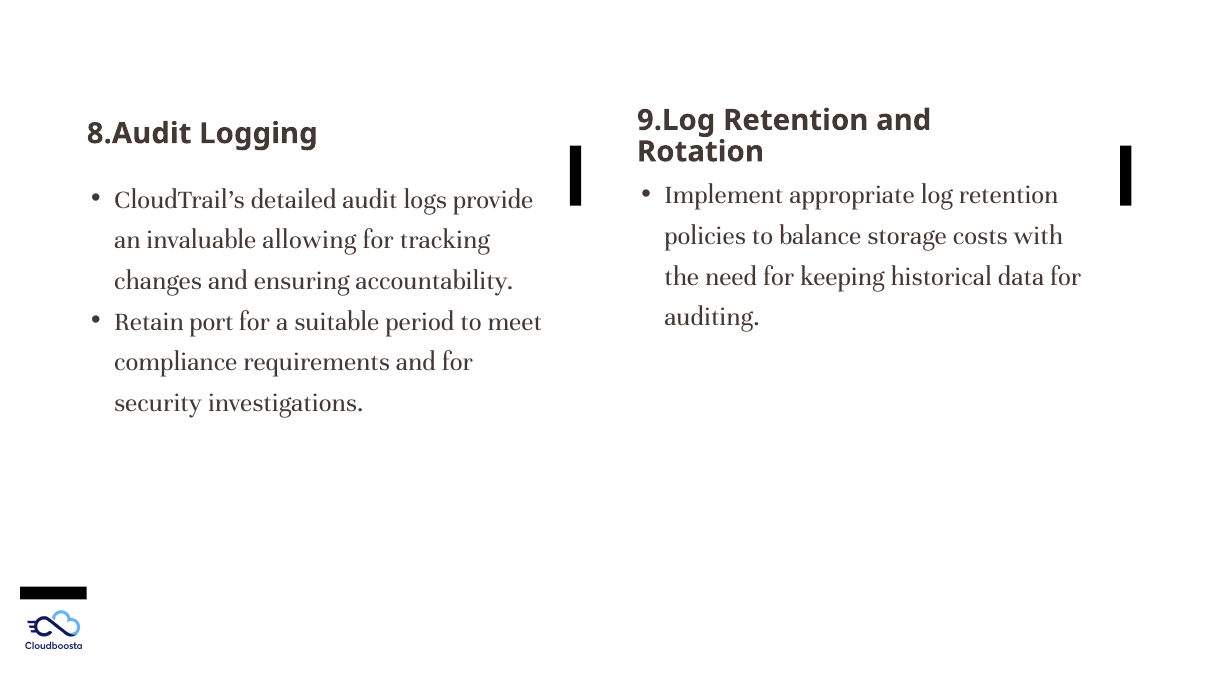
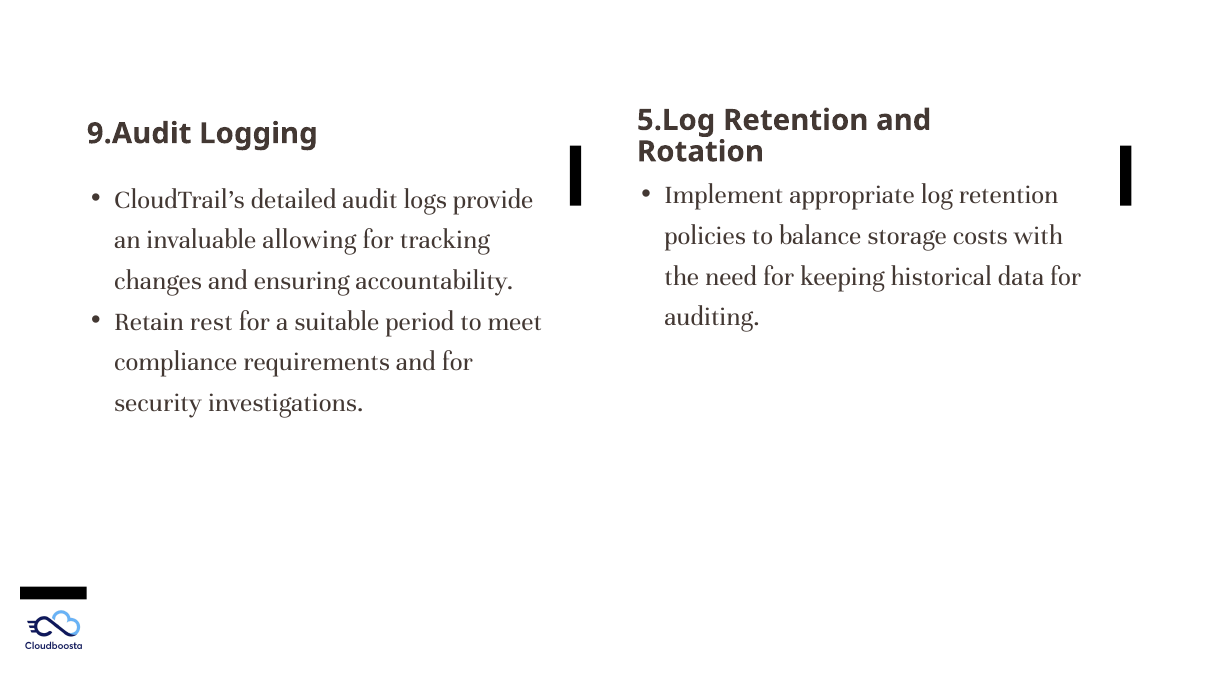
9.Log: 9.Log -> 5.Log
8.Audit: 8.Audit -> 9.Audit
port: port -> rest
